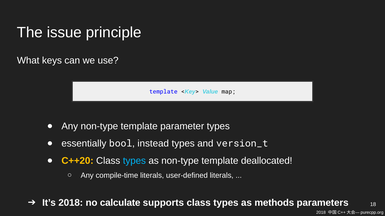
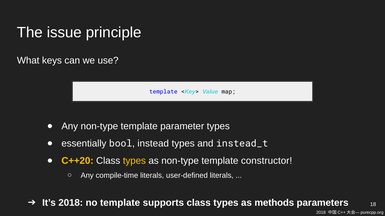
version_t: version_t -> instead_t
types at (134, 161) colour: light blue -> yellow
deallocated: deallocated -> constructor
no calculate: calculate -> template
